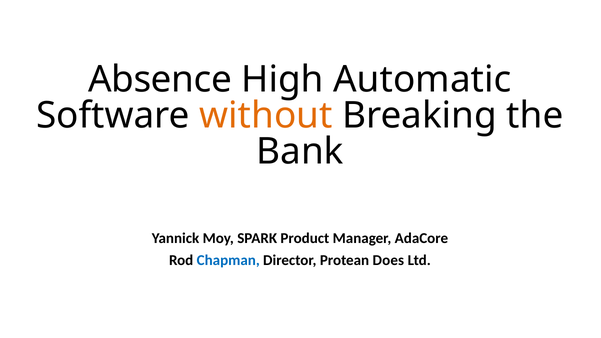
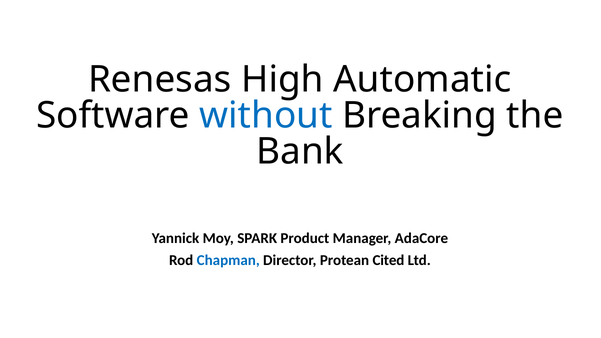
Absence: Absence -> Renesas
without colour: orange -> blue
Does: Does -> Cited
